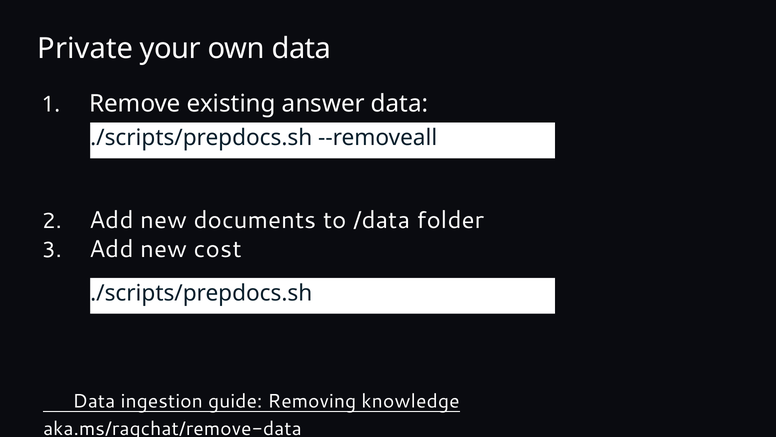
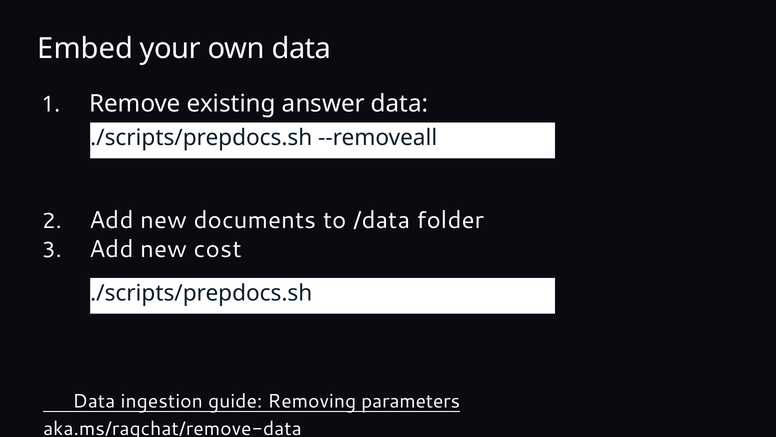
Private: Private -> Embed
knowledge: knowledge -> parameters
